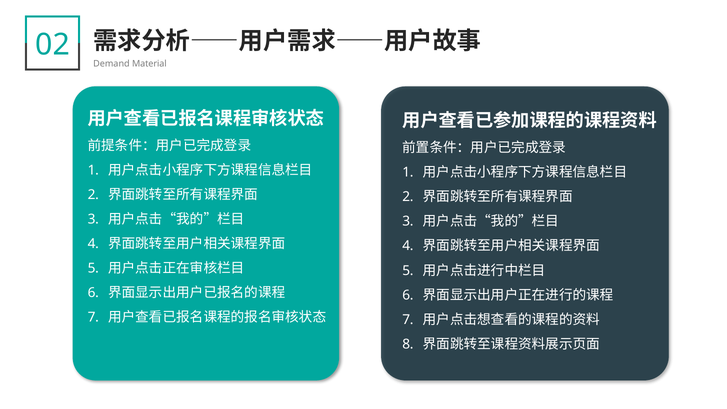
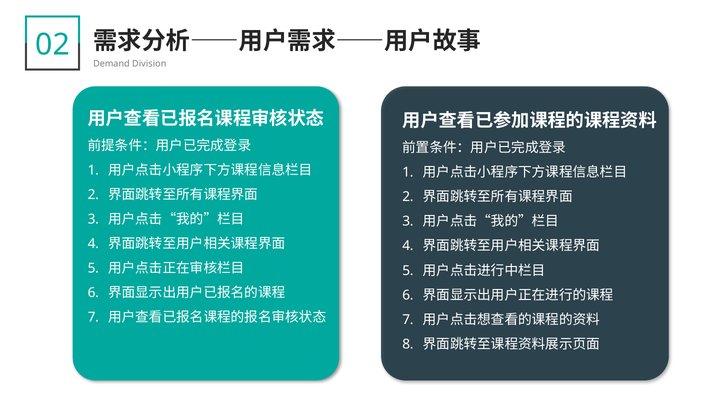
Material: Material -> Division
